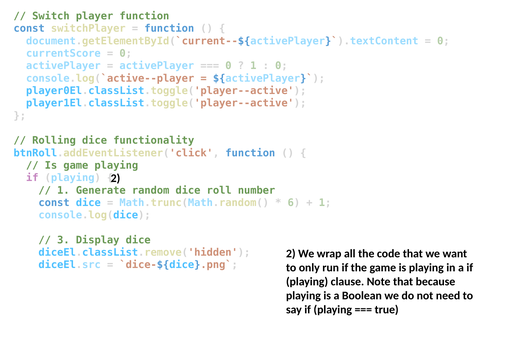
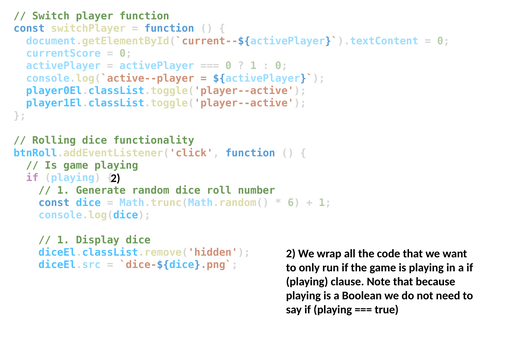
3 at (63, 240): 3 -> 1
